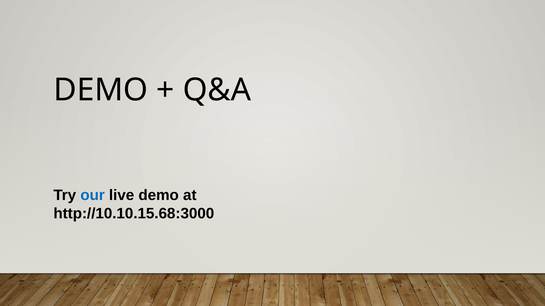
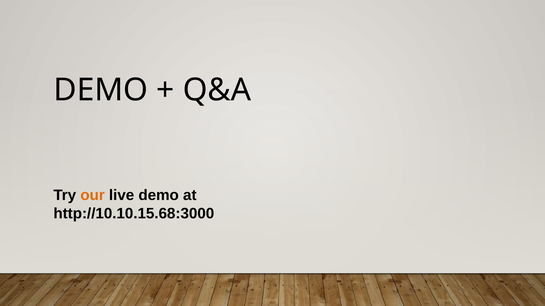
our colour: blue -> orange
